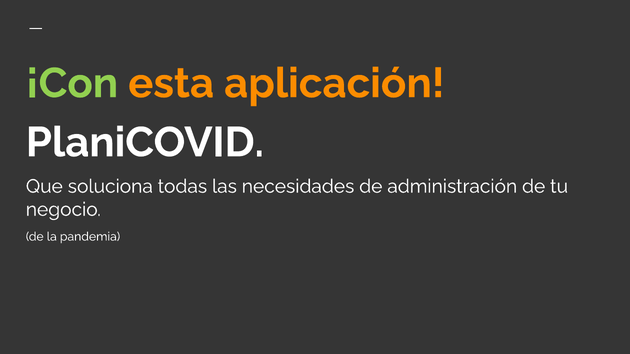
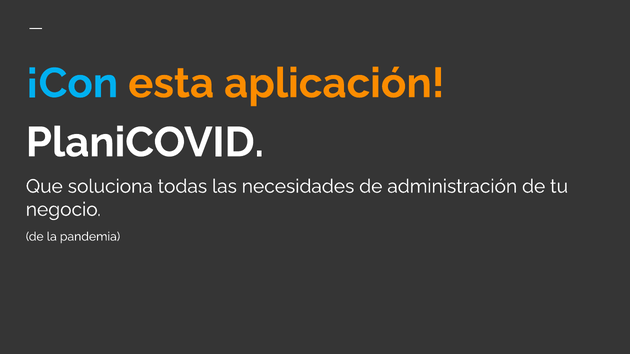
¡Con colour: light green -> light blue
